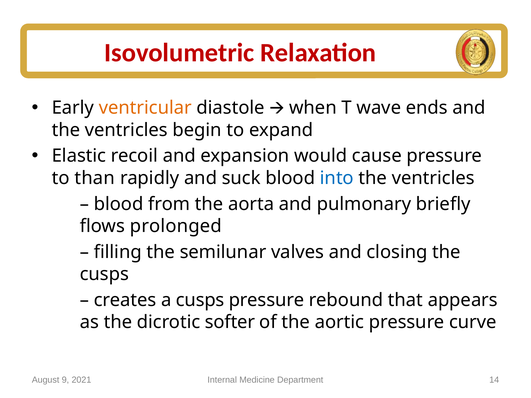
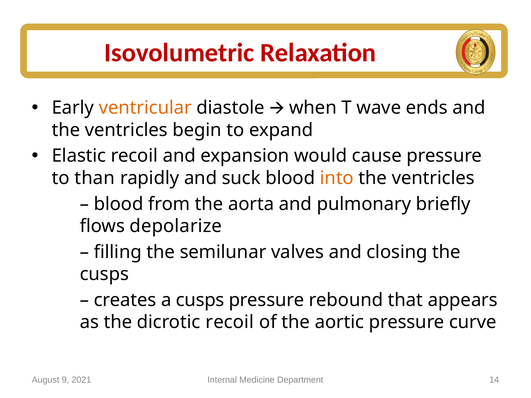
into colour: blue -> orange
prolonged: prolonged -> depolarize
dicrotic softer: softer -> recoil
